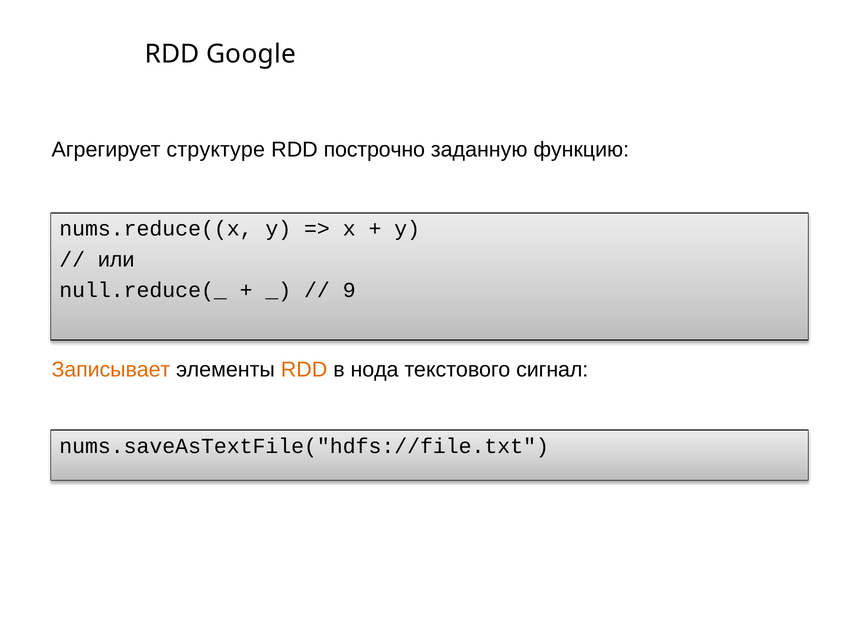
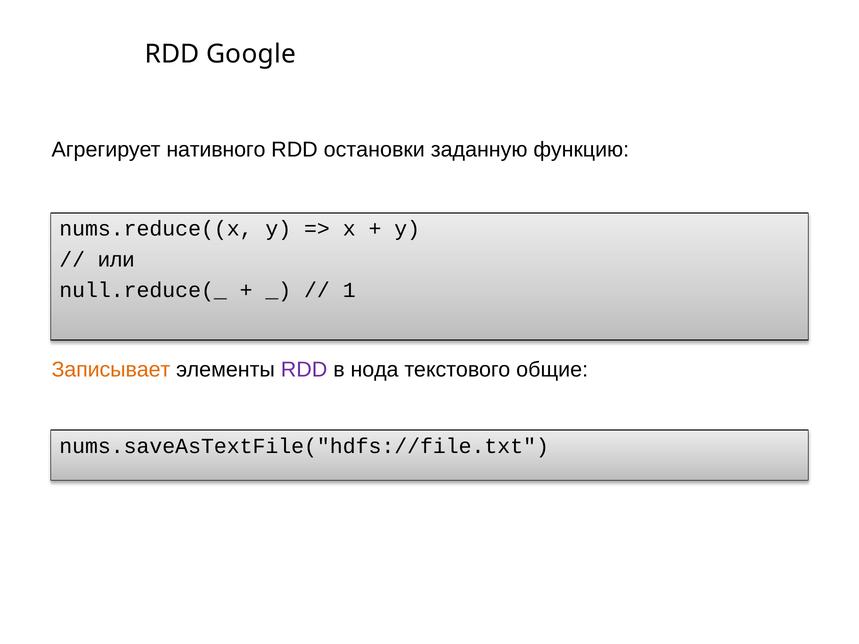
структуре: структуре -> нативного
построчно: построчно -> остановки
9: 9 -> 1
RDD at (304, 370) colour: orange -> purple
сигнал: сигнал -> общие
